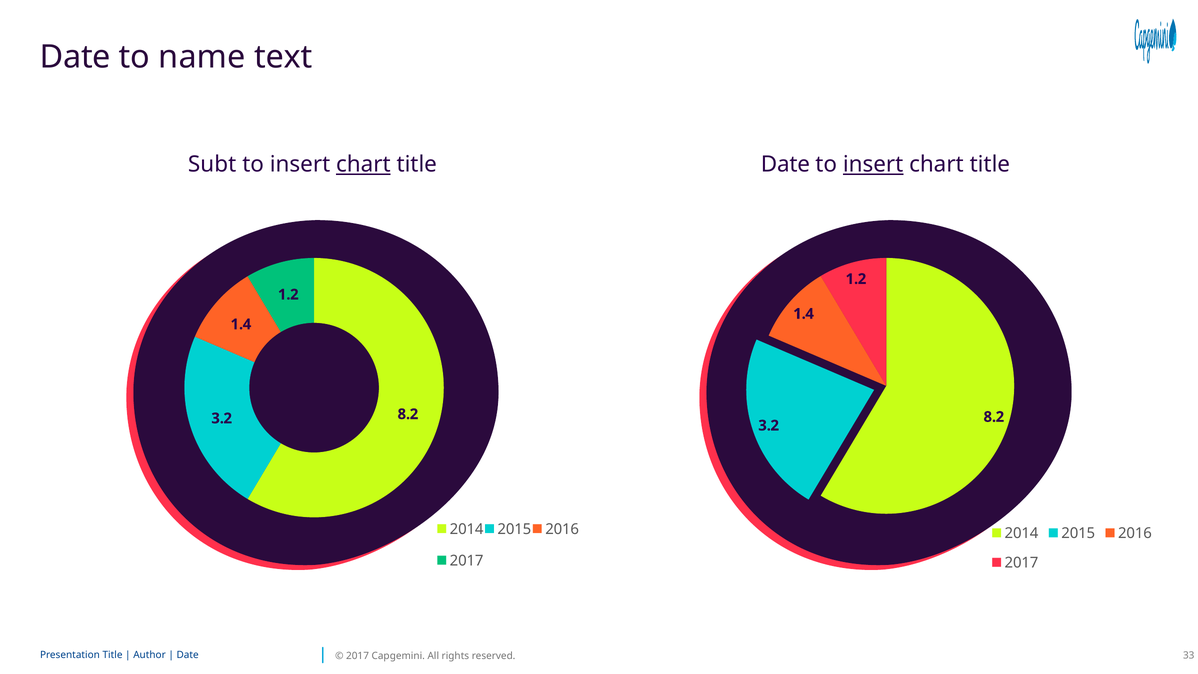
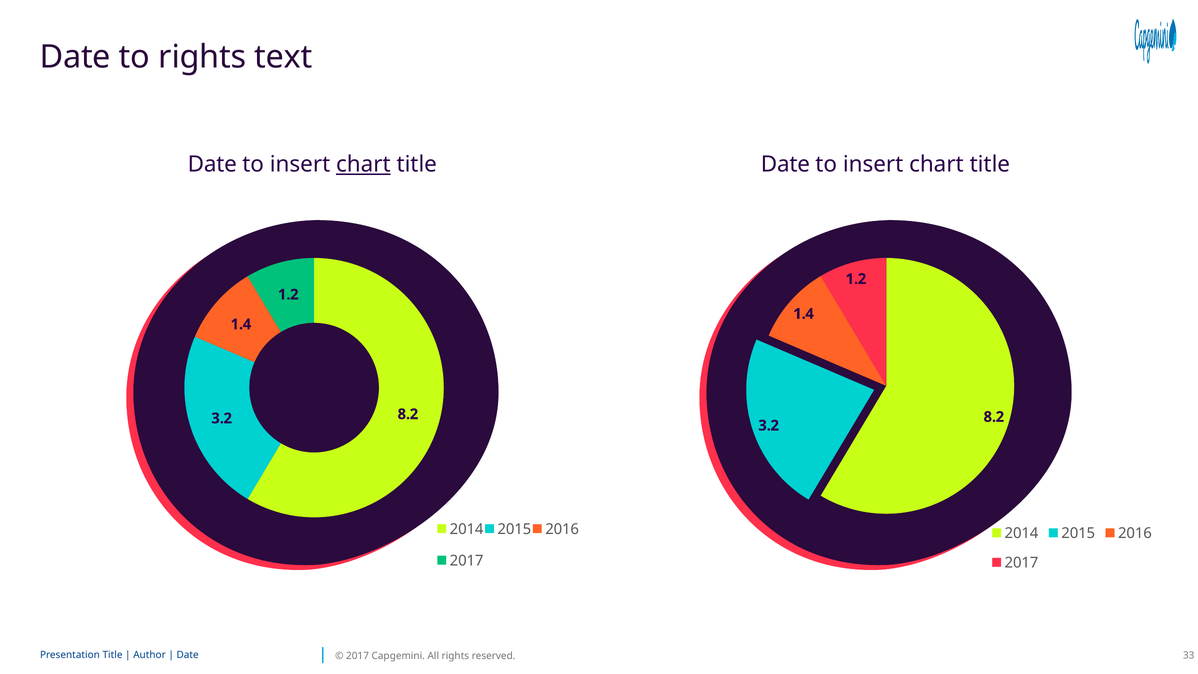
to name: name -> rights
Subt at (212, 165): Subt -> Date
insert at (873, 165) underline: present -> none
